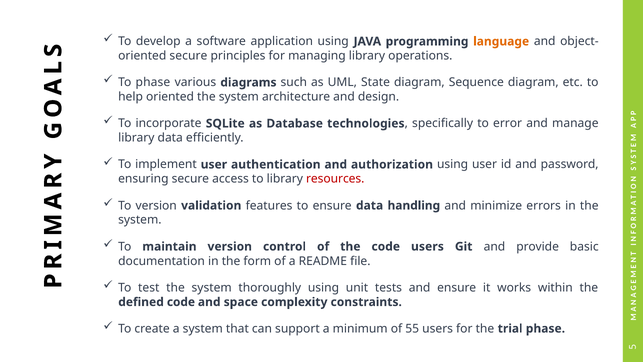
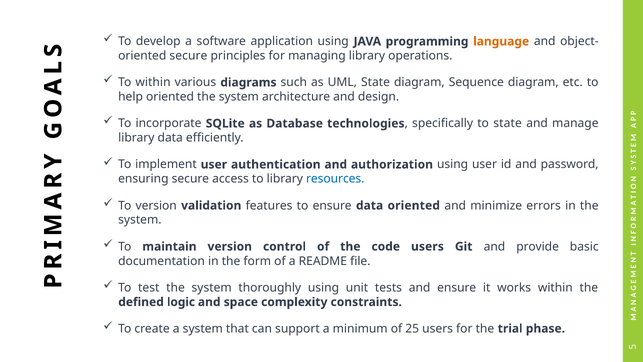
To phase: phase -> within
to error: error -> state
resources colour: red -> blue
data handling: handling -> oriented
defined code: code -> logic
55: 55 -> 25
